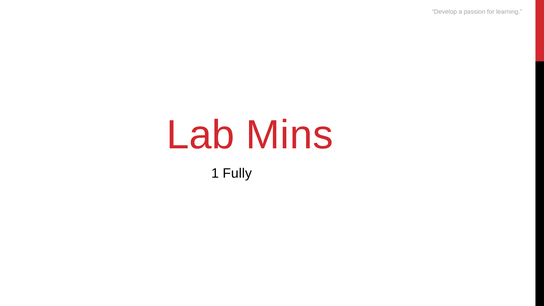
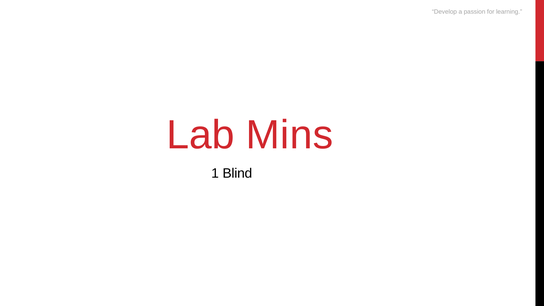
Fully: Fully -> Blind
